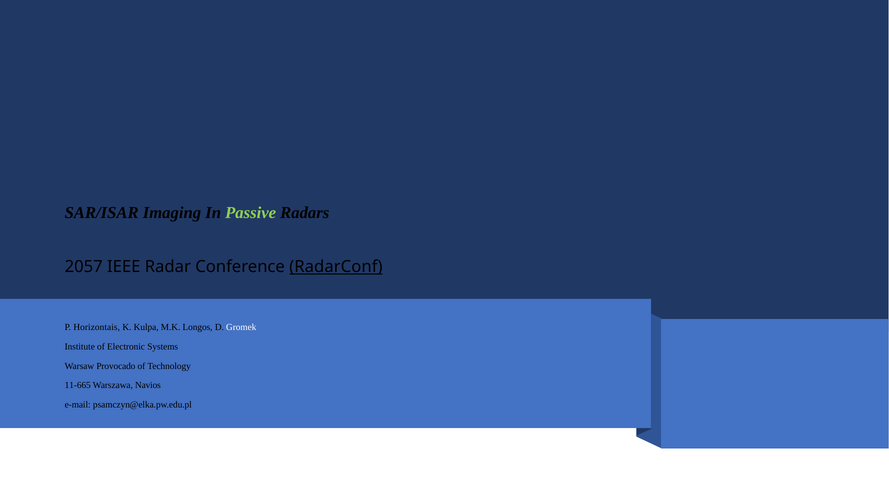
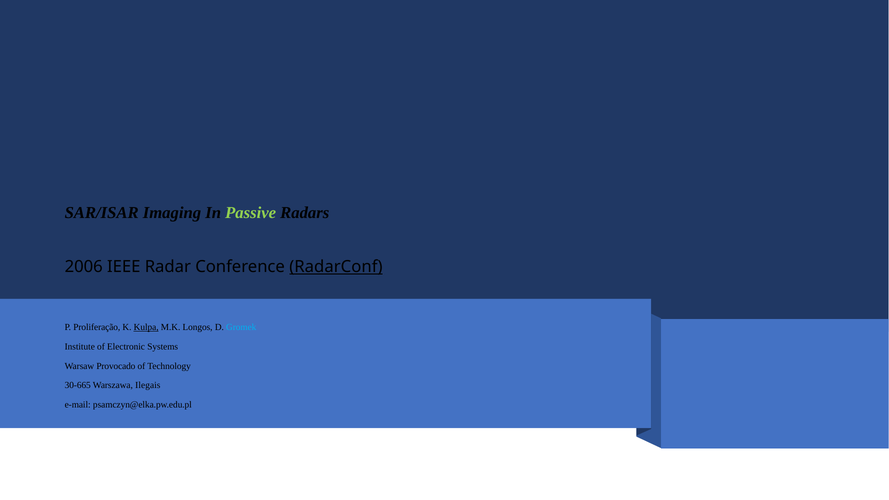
2057: 2057 -> 2006
Horizontais: Horizontais -> Proliferação
Kulpa underline: none -> present
Gromek colour: white -> light blue
11-665: 11-665 -> 30-665
Navios: Navios -> Ilegais
